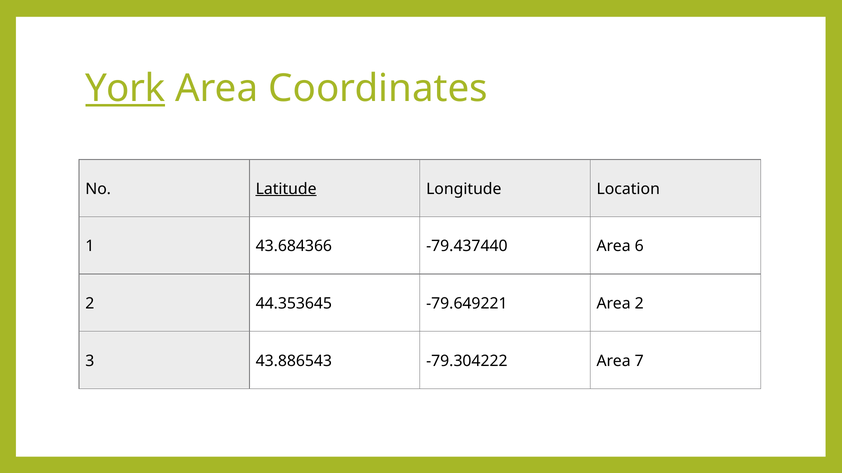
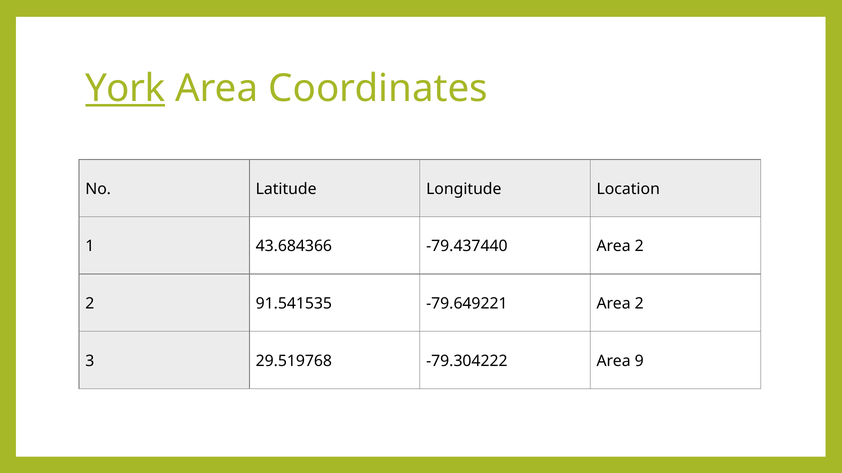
Latitude underline: present -> none
-79.437440 Area 6: 6 -> 2
44.353645: 44.353645 -> 91.541535
43.886543: 43.886543 -> 29.519768
7: 7 -> 9
